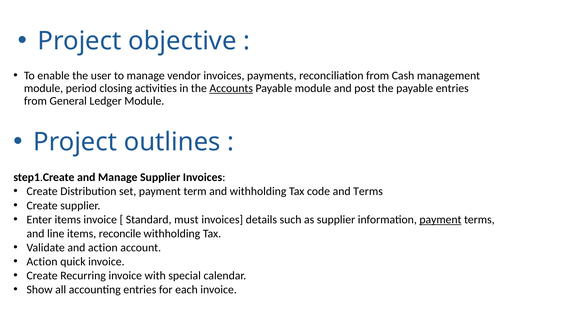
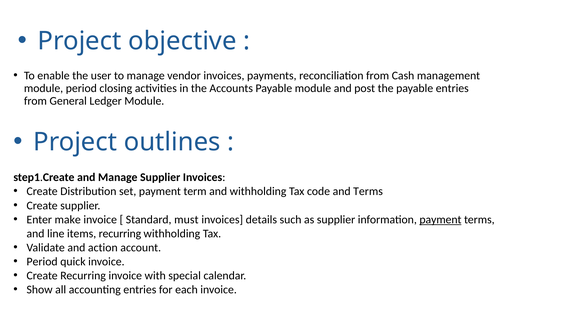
Accounts underline: present -> none
Enter items: items -> make
items reconcile: reconcile -> recurring
Action at (42, 261): Action -> Period
